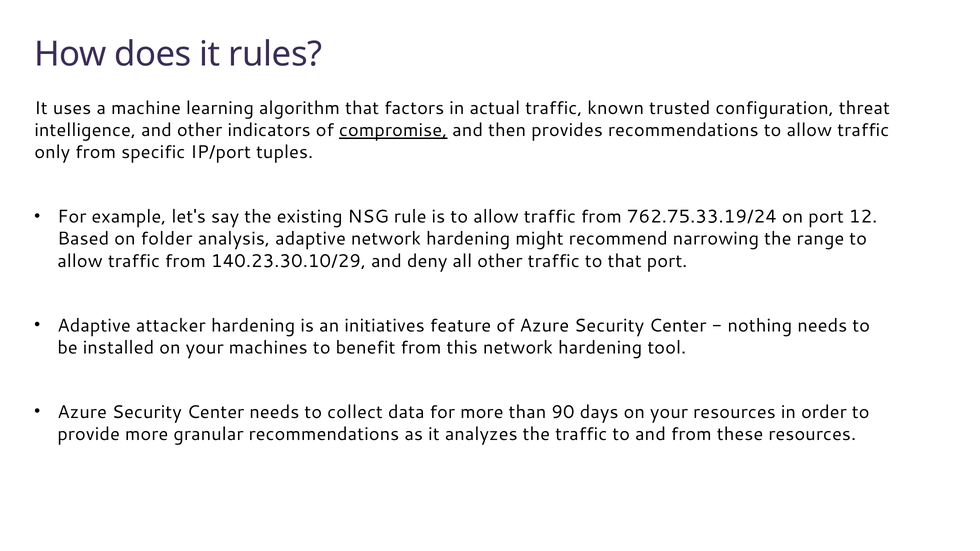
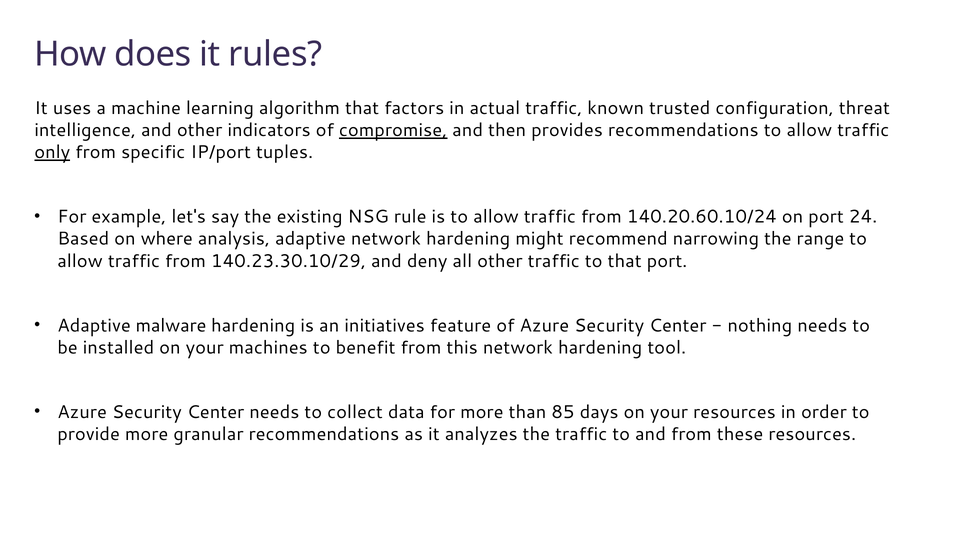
only underline: none -> present
762.75.33.19/24: 762.75.33.19/24 -> 140.20.60.10/24
12: 12 -> 24
folder: folder -> where
attacker: attacker -> malware
90: 90 -> 85
